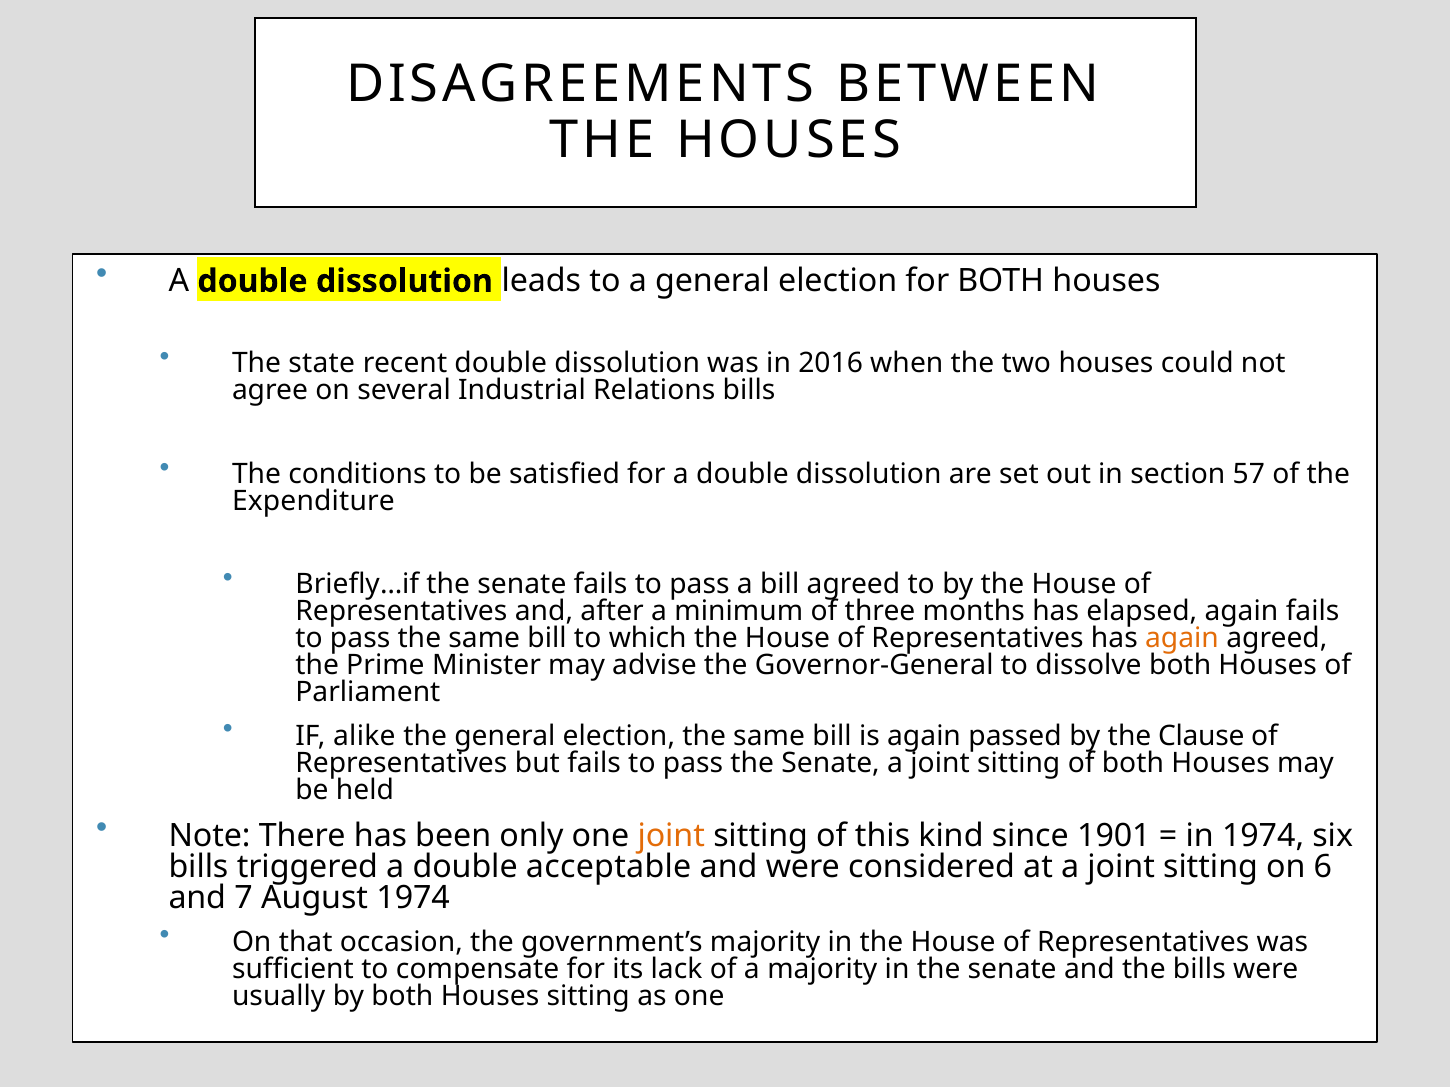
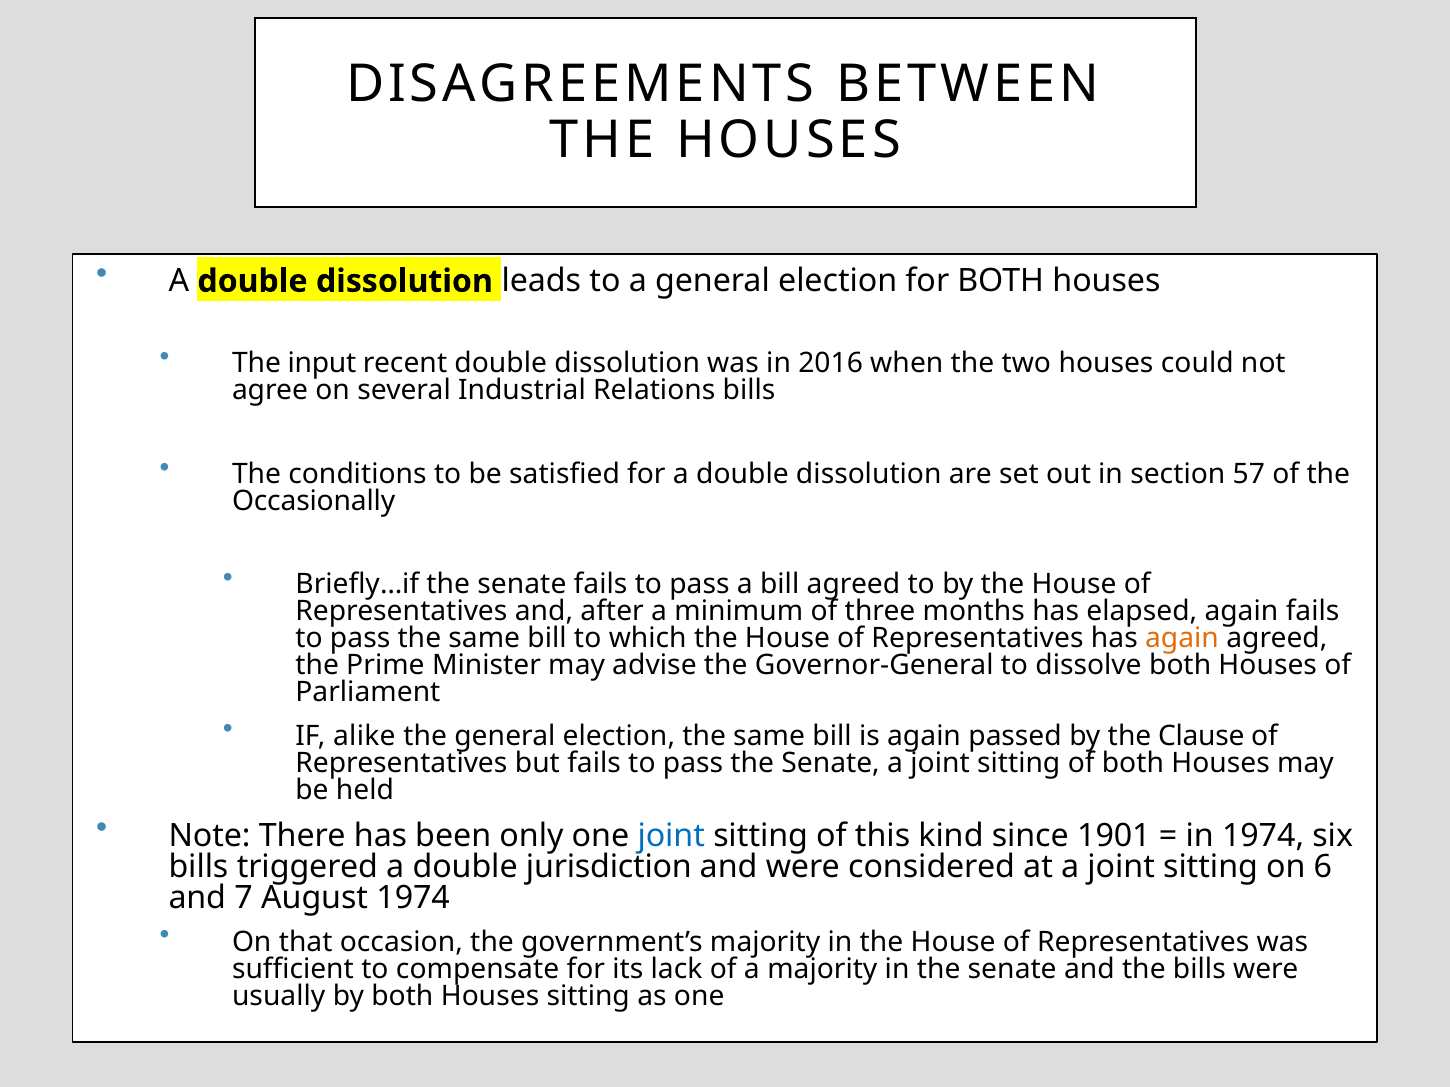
state: state -> input
Expenditure: Expenditure -> Occasionally
joint at (671, 836) colour: orange -> blue
acceptable: acceptable -> jurisdiction
